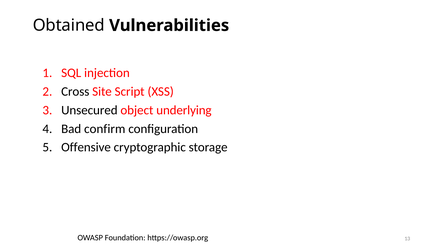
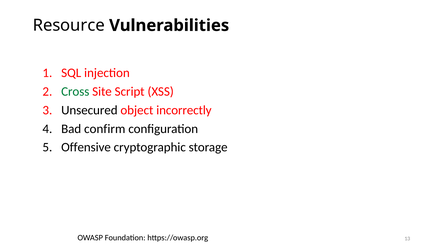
Obtained: Obtained -> Resource
Cross colour: black -> green
underlying: underlying -> incorrectly
